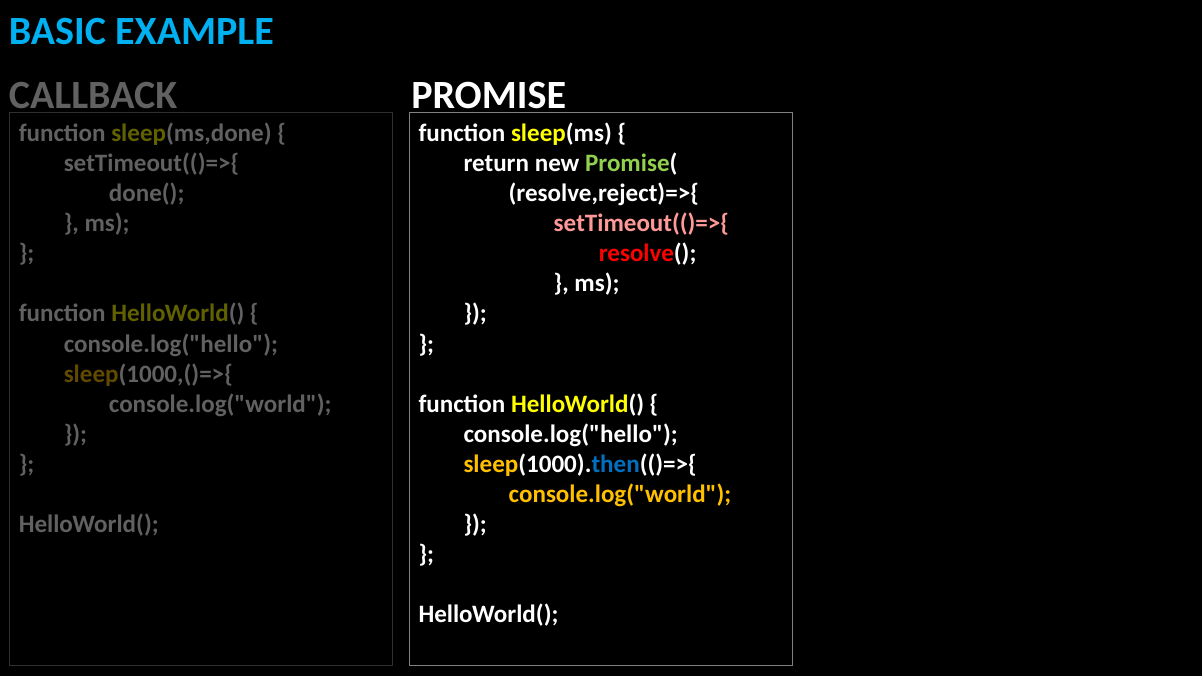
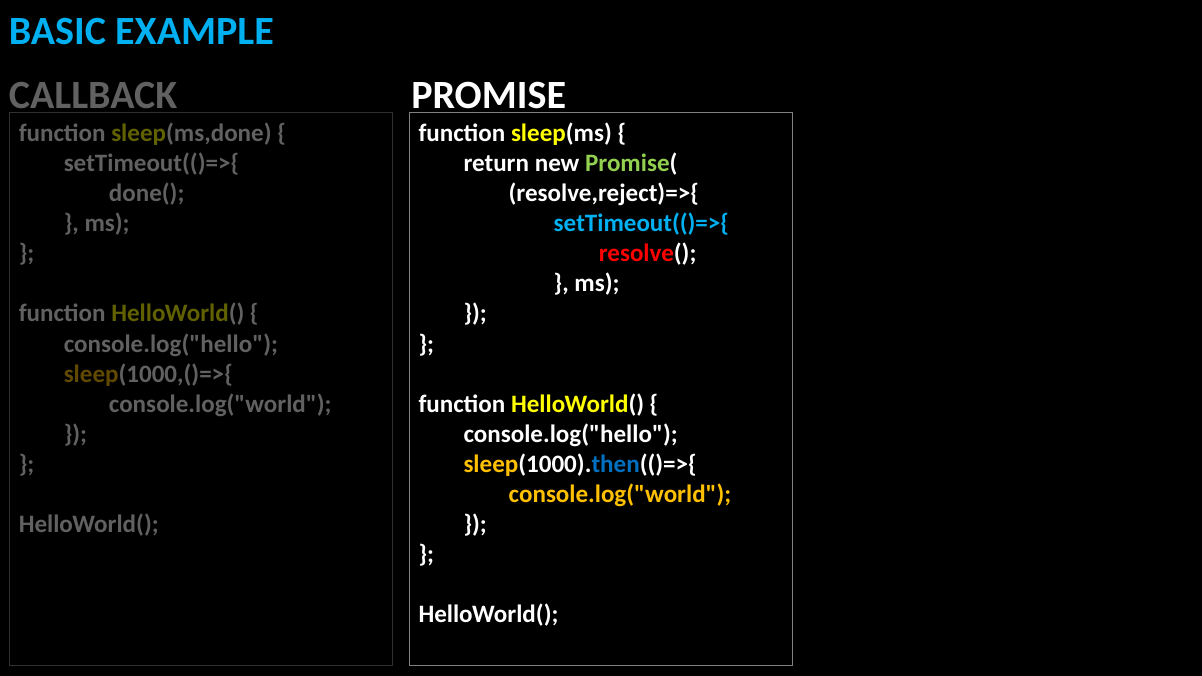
setTimeout(()=>{ at (641, 224) colour: pink -> light blue
